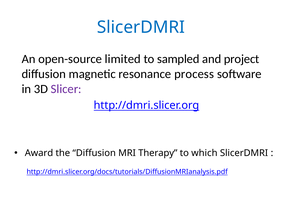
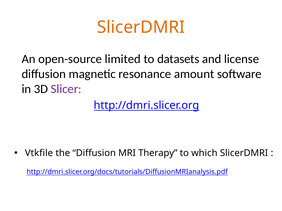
SlicerDMRI at (141, 27) colour: blue -> orange
sampled: sampled -> datasets
project: project -> license
process: process -> amount
Award: Award -> Vtkfile
